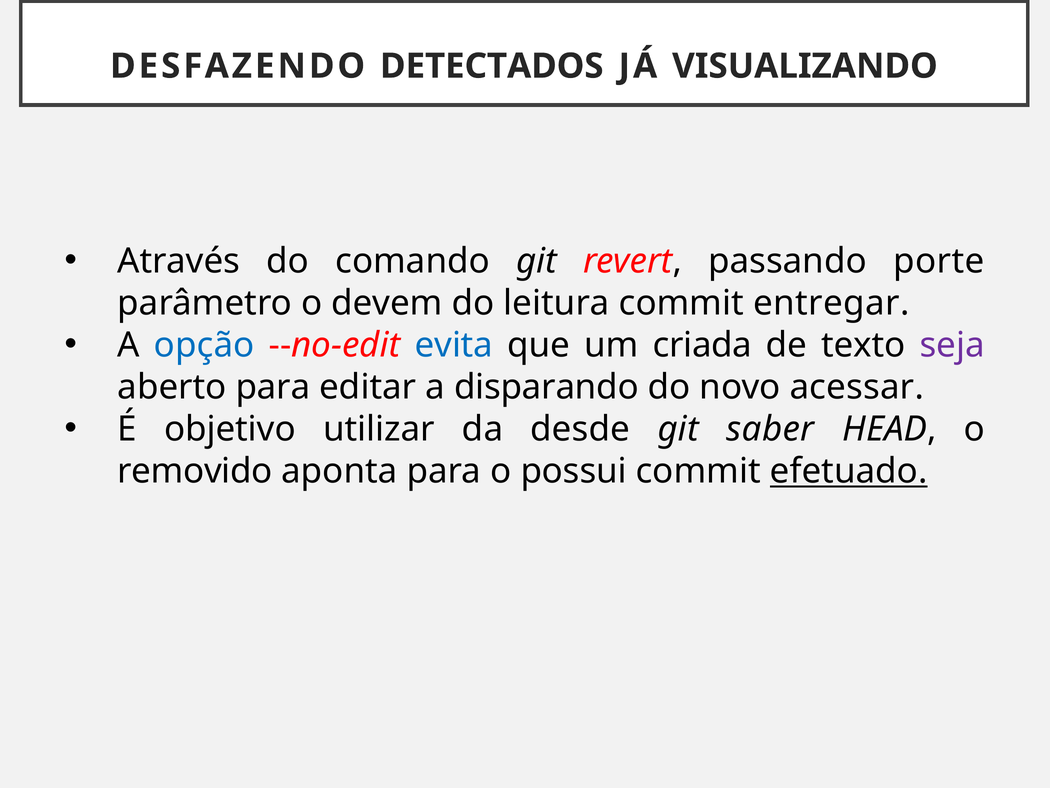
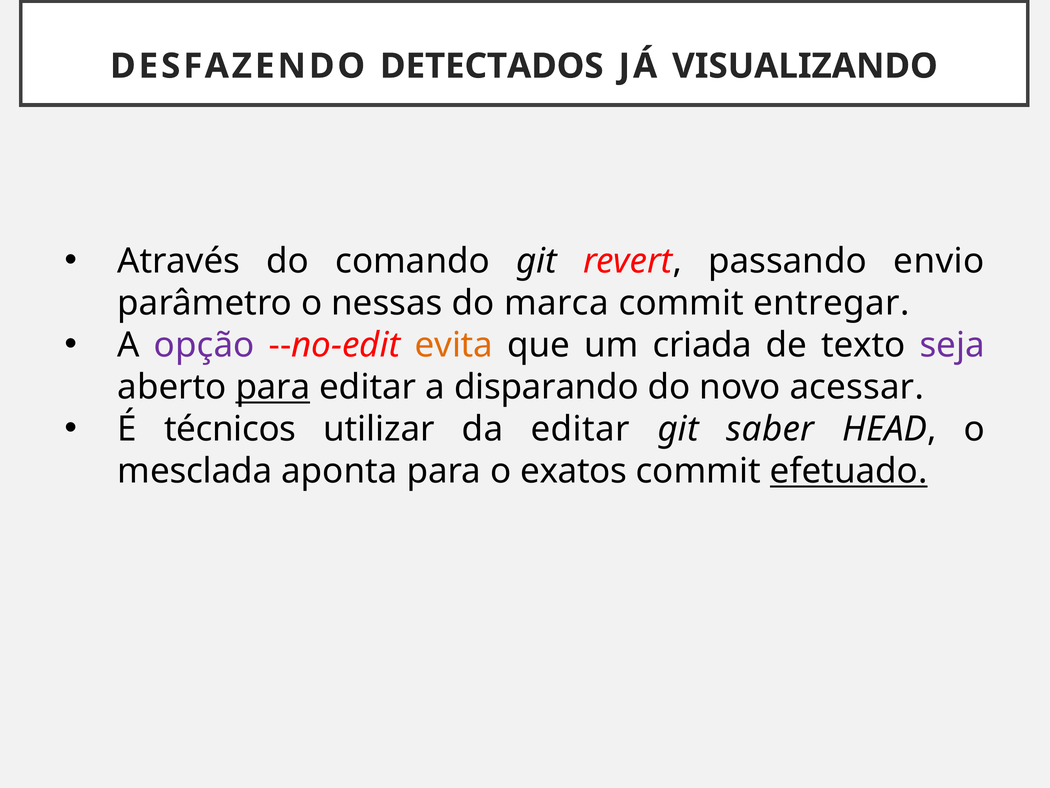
porte: porte -> envio
devem: devem -> nessas
leitura: leitura -> marca
opção colour: blue -> purple
evita colour: blue -> orange
para at (273, 387) underline: none -> present
objetivo: objetivo -> técnicos
da desde: desde -> editar
removido: removido -> mesclada
possui: possui -> exatos
